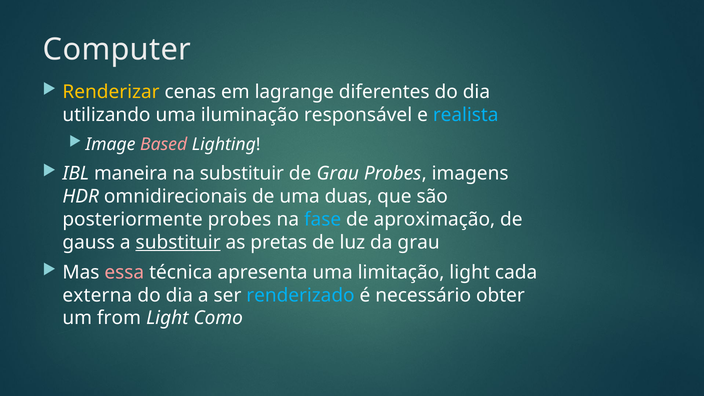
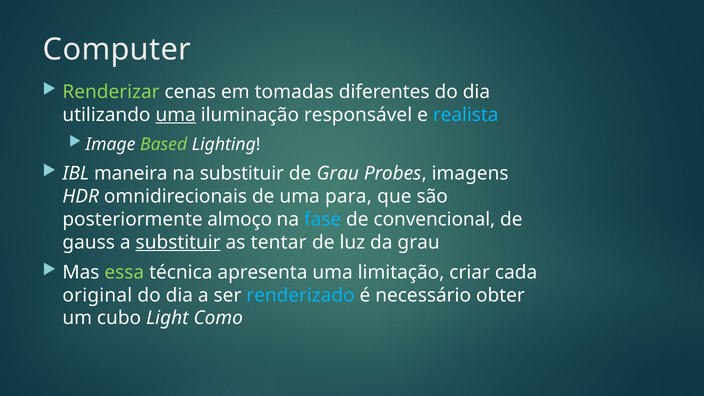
Renderizar colour: yellow -> light green
lagrange: lagrange -> tomadas
uma at (176, 115) underline: none -> present
Based colour: pink -> light green
duas: duas -> para
posteriormente probes: probes -> almoço
aproximação: aproximação -> convencional
pretas: pretas -> tentar
essa colour: pink -> light green
limitação light: light -> criar
externa: externa -> original
from: from -> cubo
